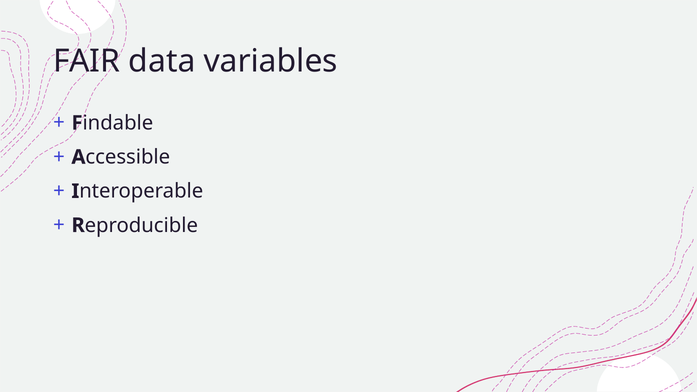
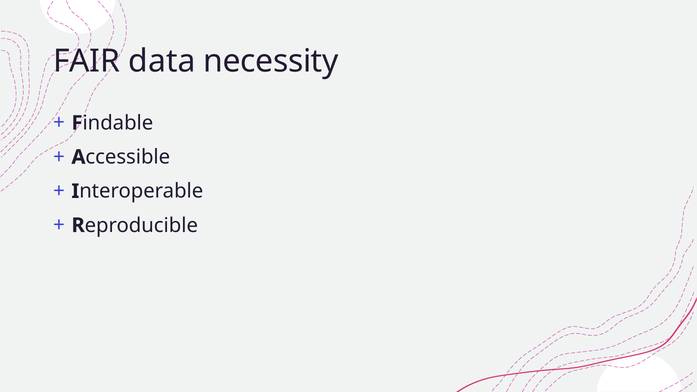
variables: variables -> necessity
